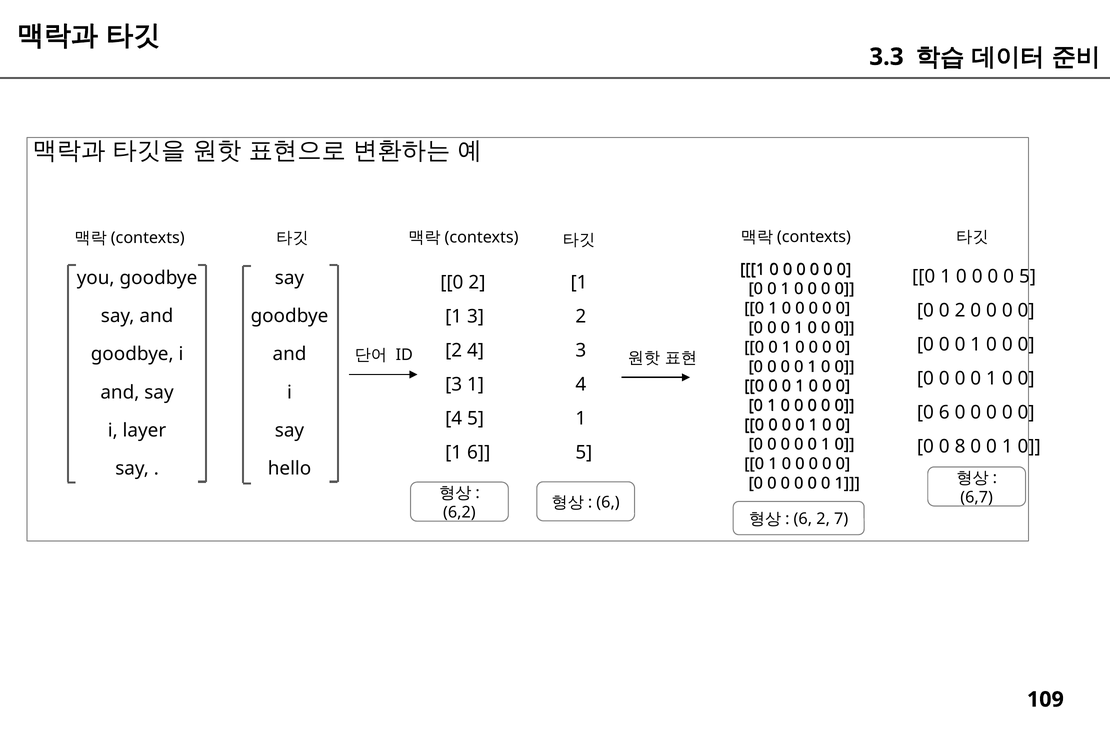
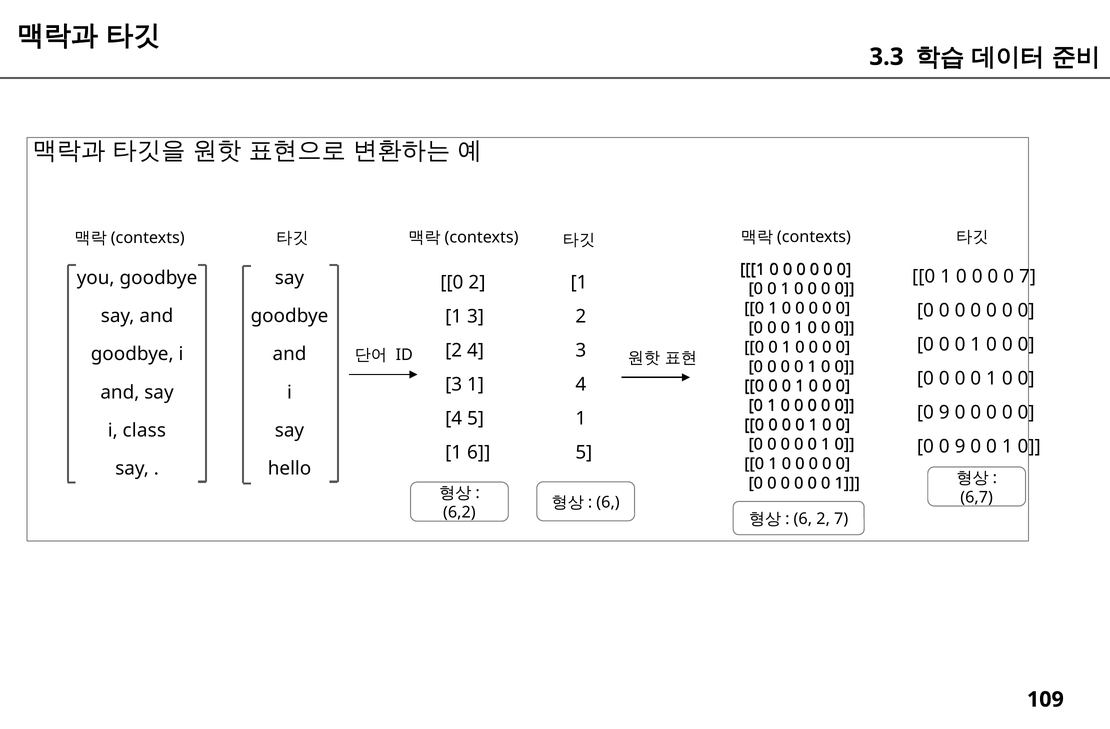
0 5: 5 -> 7
2 at (960, 310): 2 -> 0
6 at (944, 413): 6 -> 9
layer: layer -> class
8 at (960, 447): 8 -> 9
